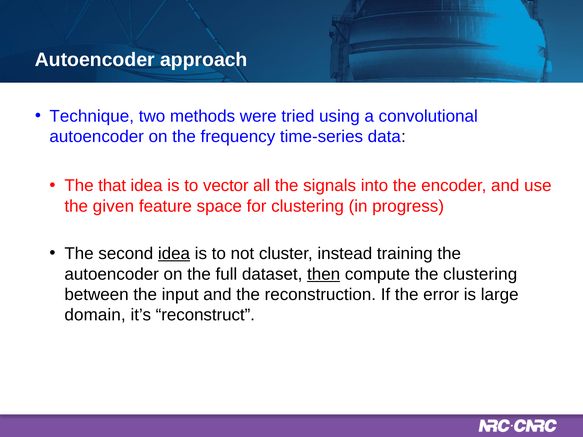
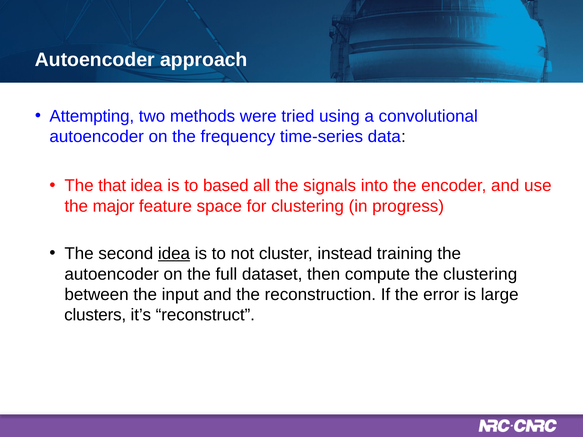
Technique: Technique -> Attempting
vector: vector -> based
given: given -> major
then underline: present -> none
domain: domain -> clusters
